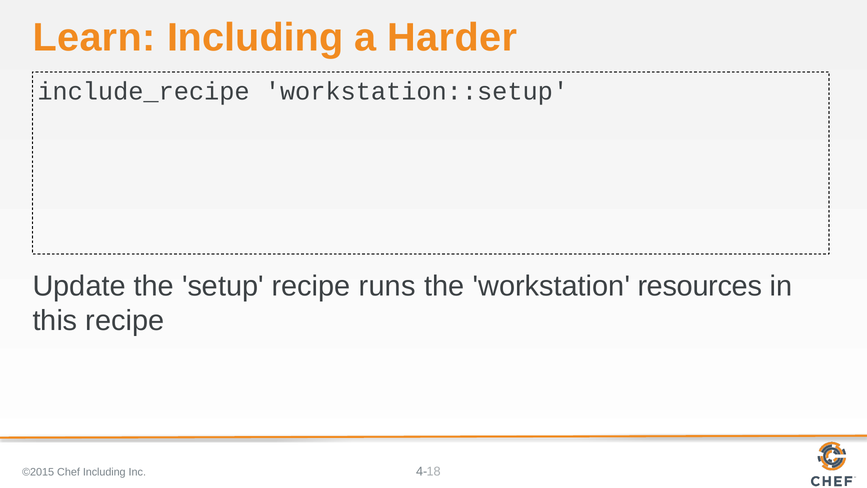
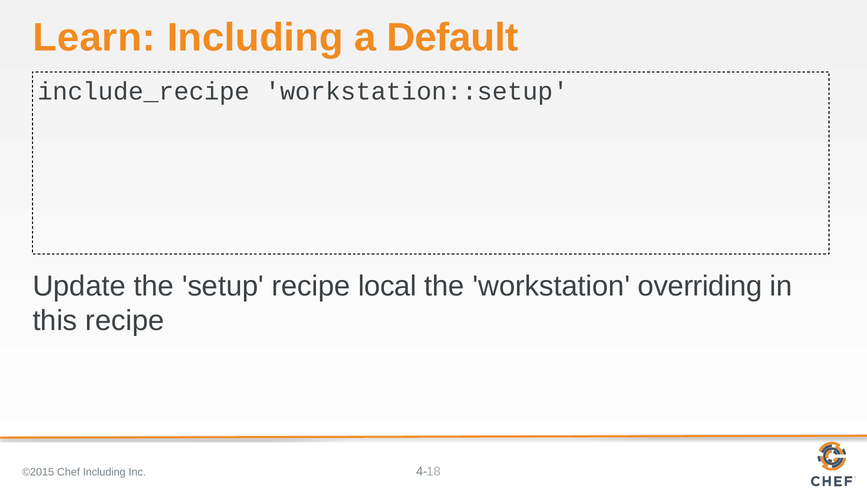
Harder: Harder -> Default
runs: runs -> local
resources: resources -> overriding
